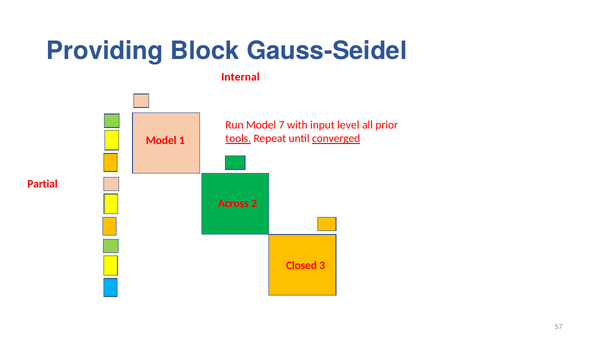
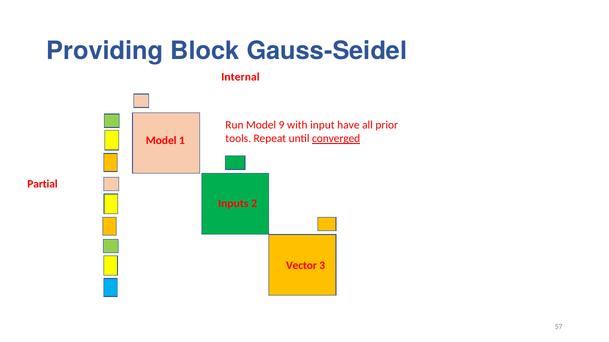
7: 7 -> 9
level: level -> have
tools underline: present -> none
Across: Across -> Inputs
Closed: Closed -> Vector
